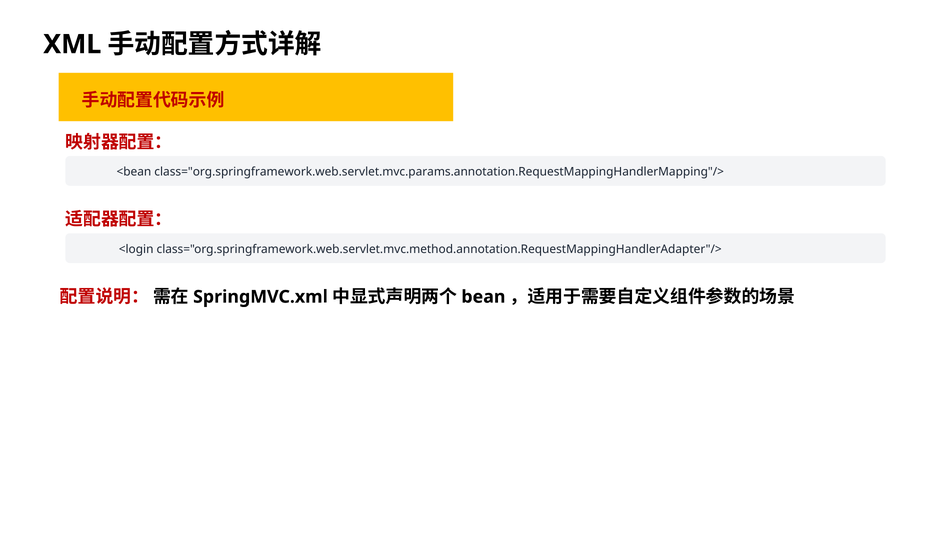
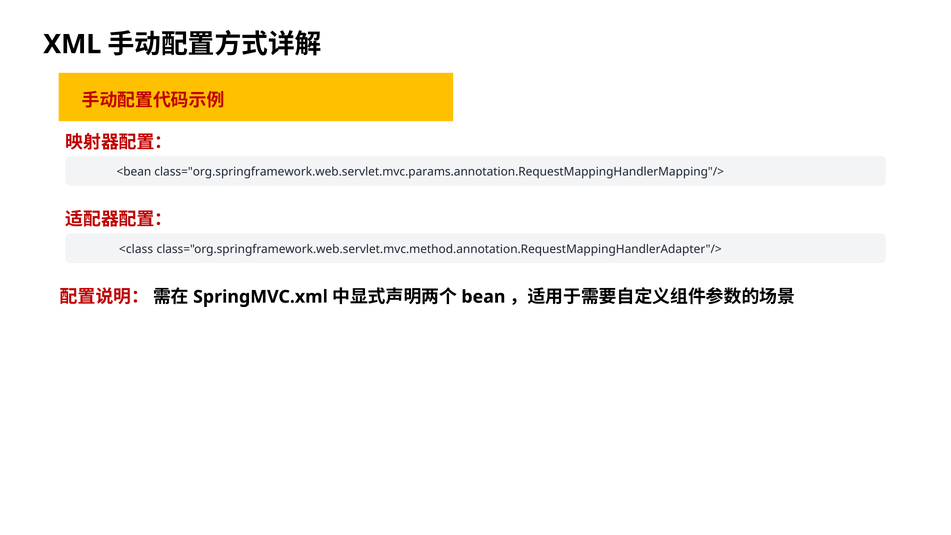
<login: <login -> <class
